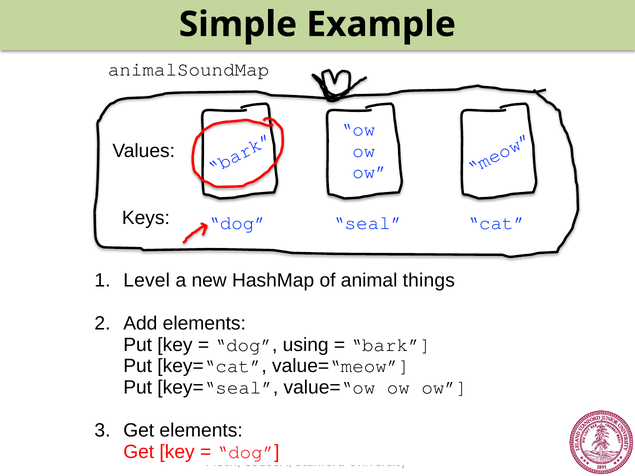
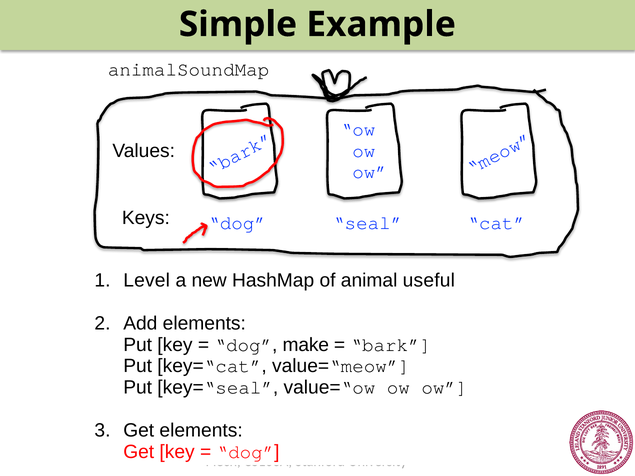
things: things -> useful
using: using -> make
